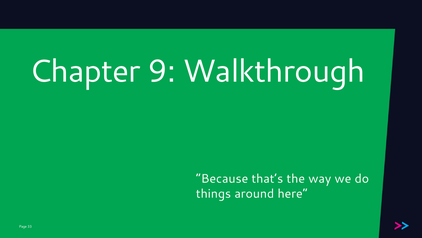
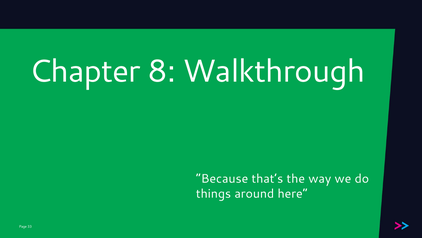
9: 9 -> 8
